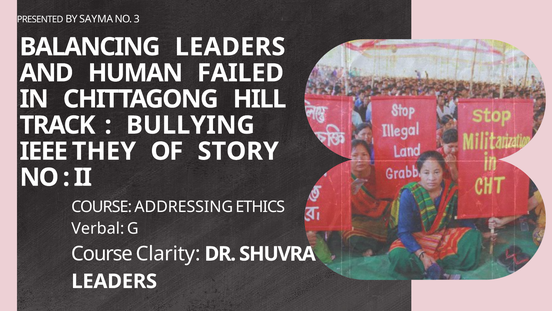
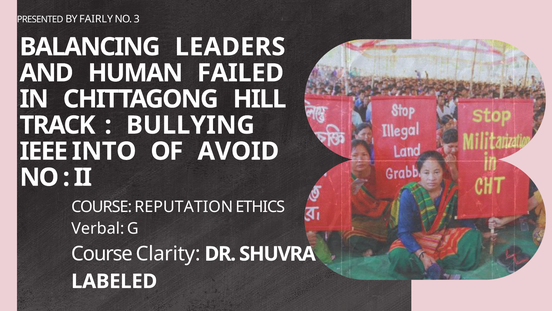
SAYMA: SAYMA -> FAIRLY
THEY: THEY -> INTO
STORY: STORY -> AVOID
ADDRESSING: ADDRESSING -> REPUTATION
LEADERS at (114, 281): LEADERS -> LABELED
